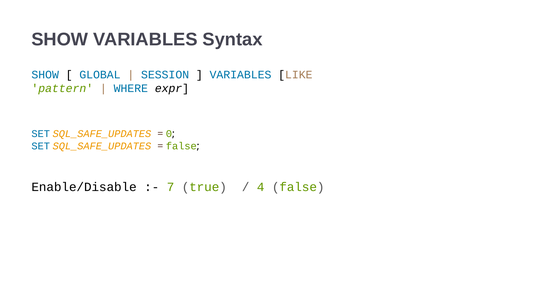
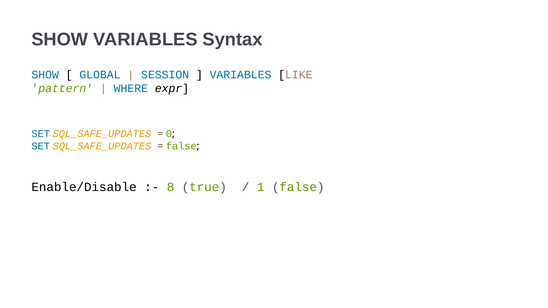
7: 7 -> 8
4: 4 -> 1
